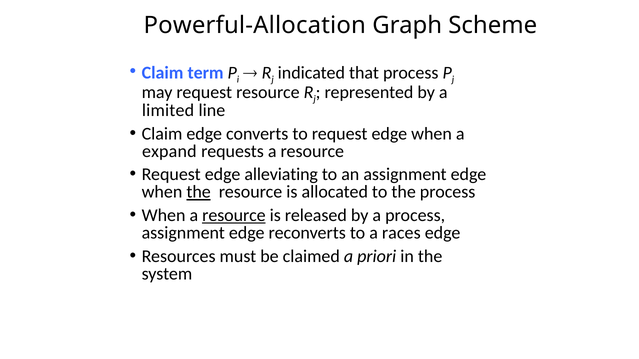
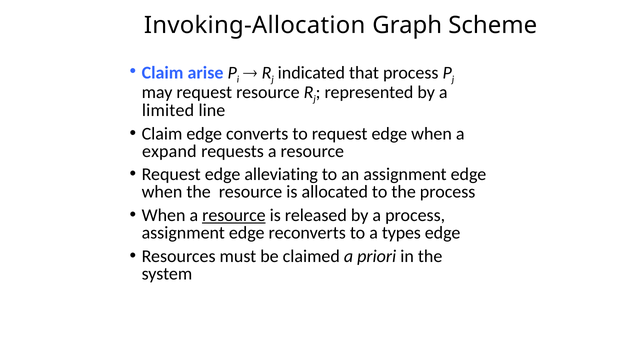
Powerful-Allocation: Powerful-Allocation -> Invoking-Allocation
term: term -> arise
the at (199, 192) underline: present -> none
races: races -> types
